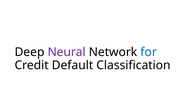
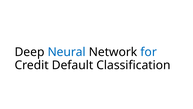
Neural colour: purple -> blue
